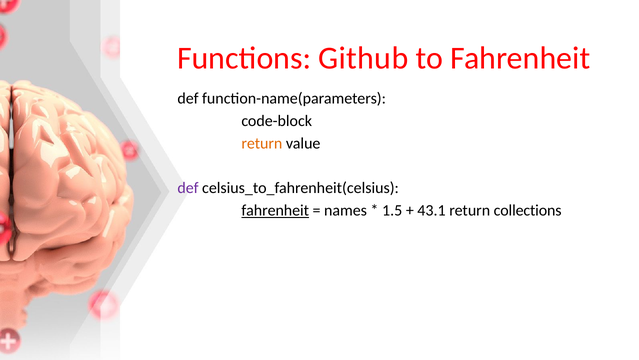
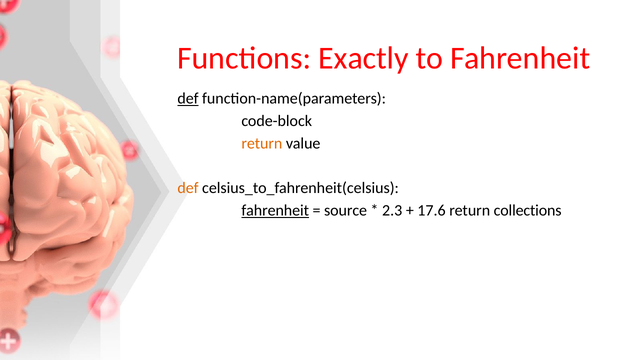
Github: Github -> Exactly
def at (188, 98) underline: none -> present
def at (188, 188) colour: purple -> orange
names: names -> source
1.5: 1.5 -> 2.3
43.1: 43.1 -> 17.6
